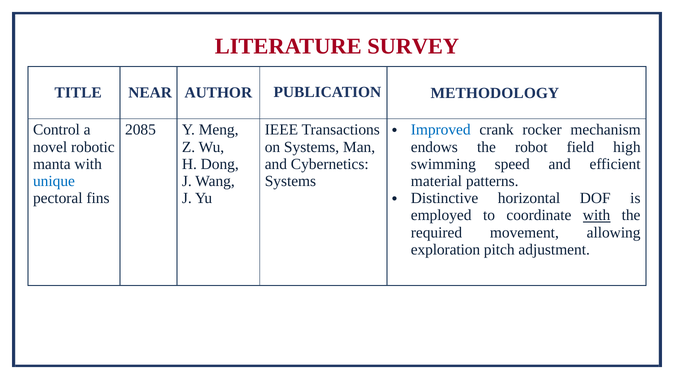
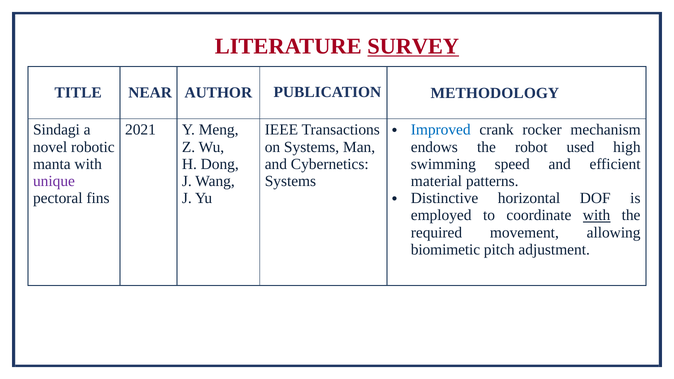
SURVEY underline: none -> present
Control: Control -> Sindagi
2085: 2085 -> 2021
field: field -> used
unique colour: blue -> purple
exploration: exploration -> biomimetic
